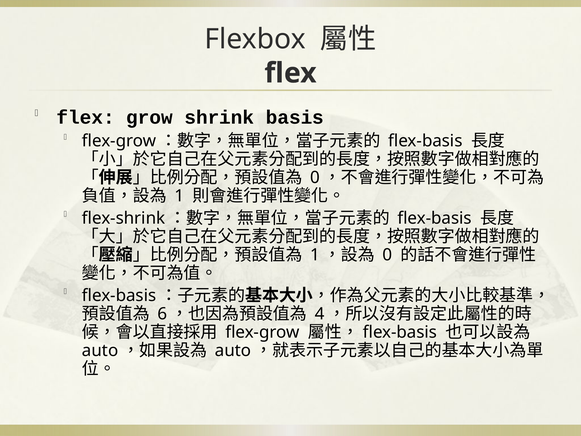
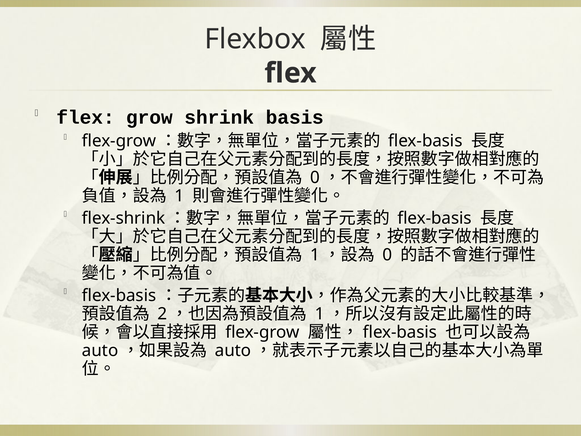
6: 6 -> 2
4 at (320, 314): 4 -> 1
